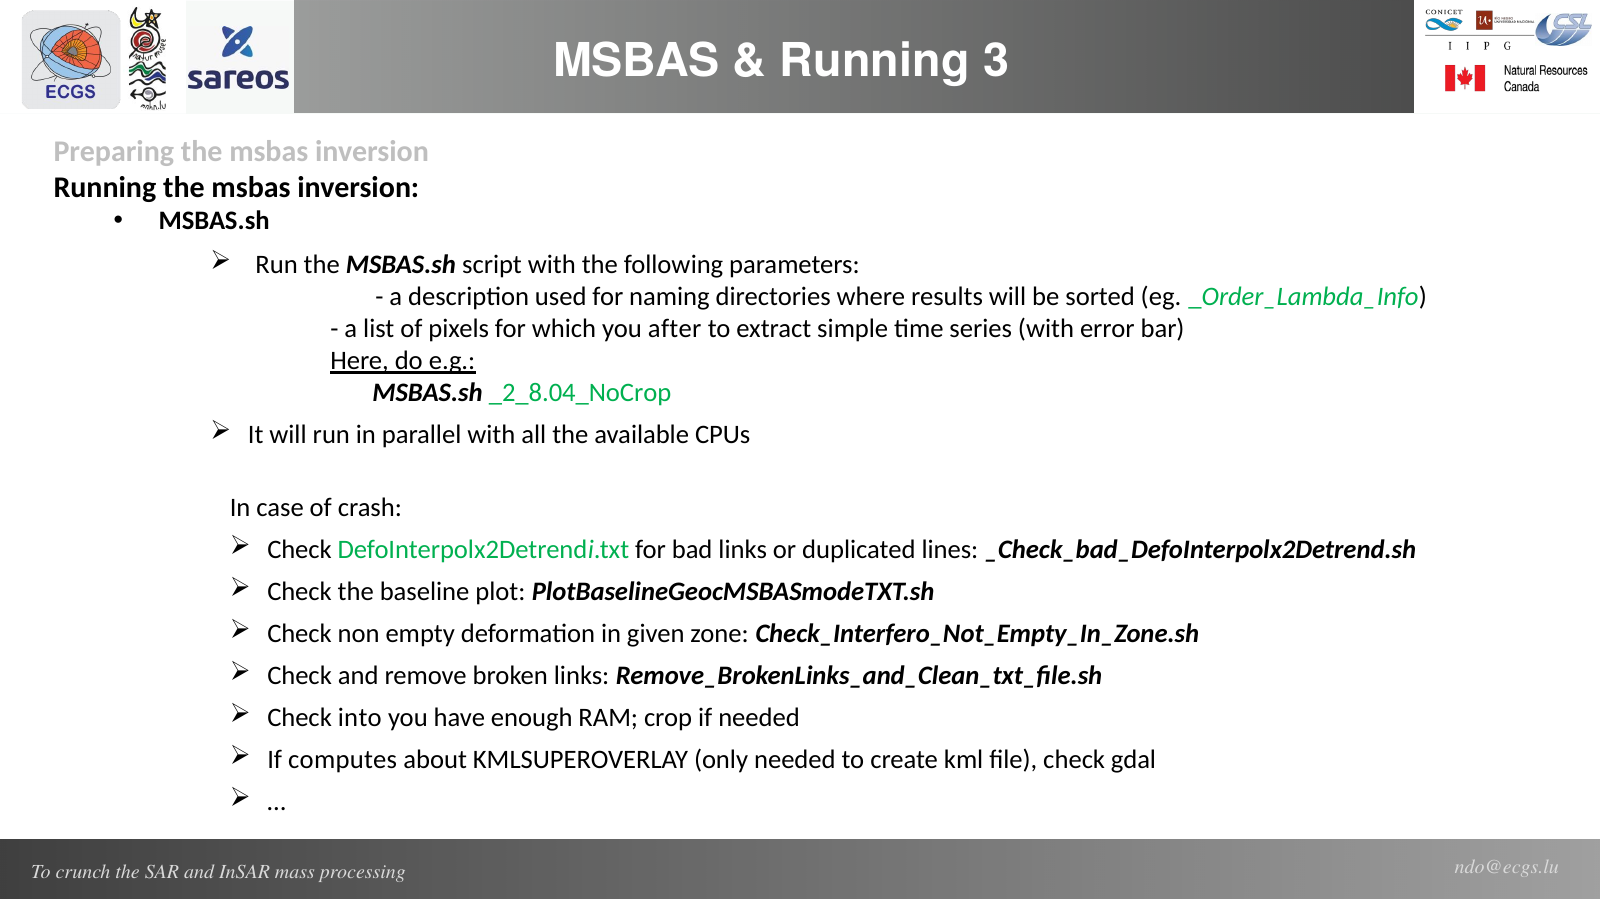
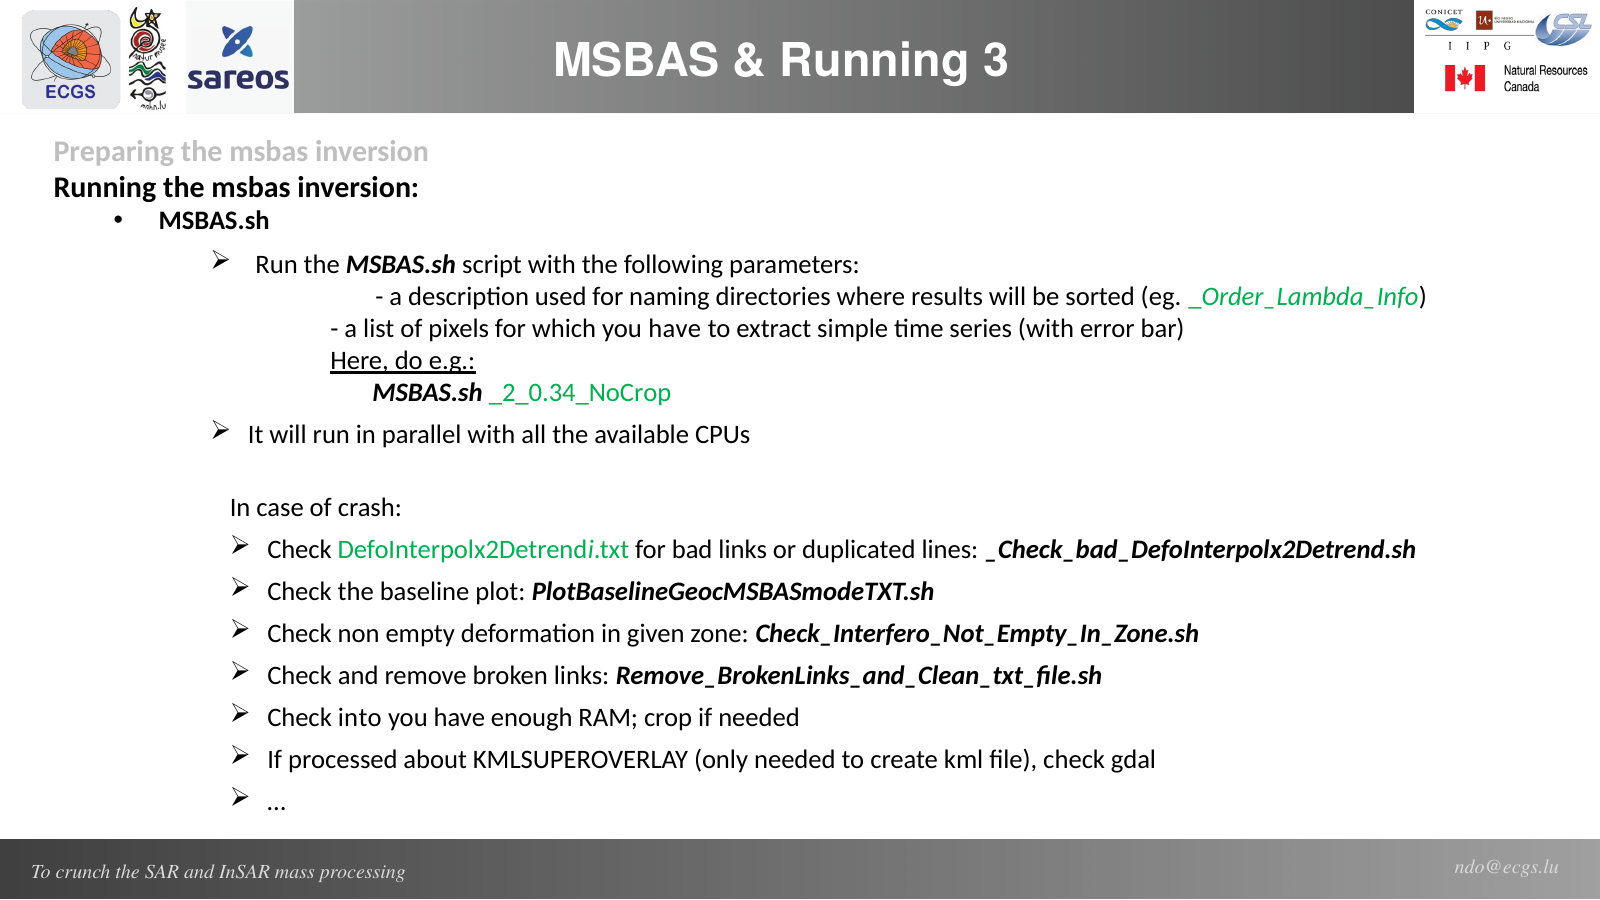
which you after: after -> have
_2_8.04_NoCrop: _2_8.04_NoCrop -> _2_0.34_NoCrop
computes: computes -> processed
